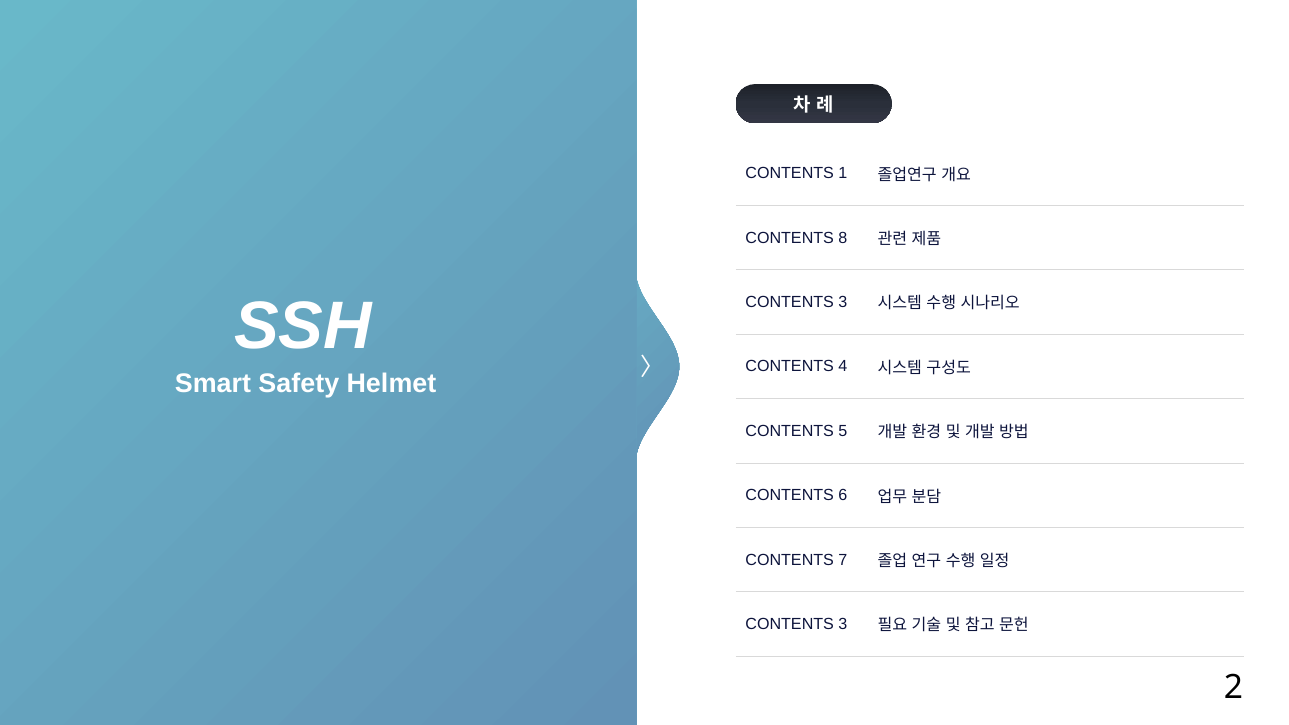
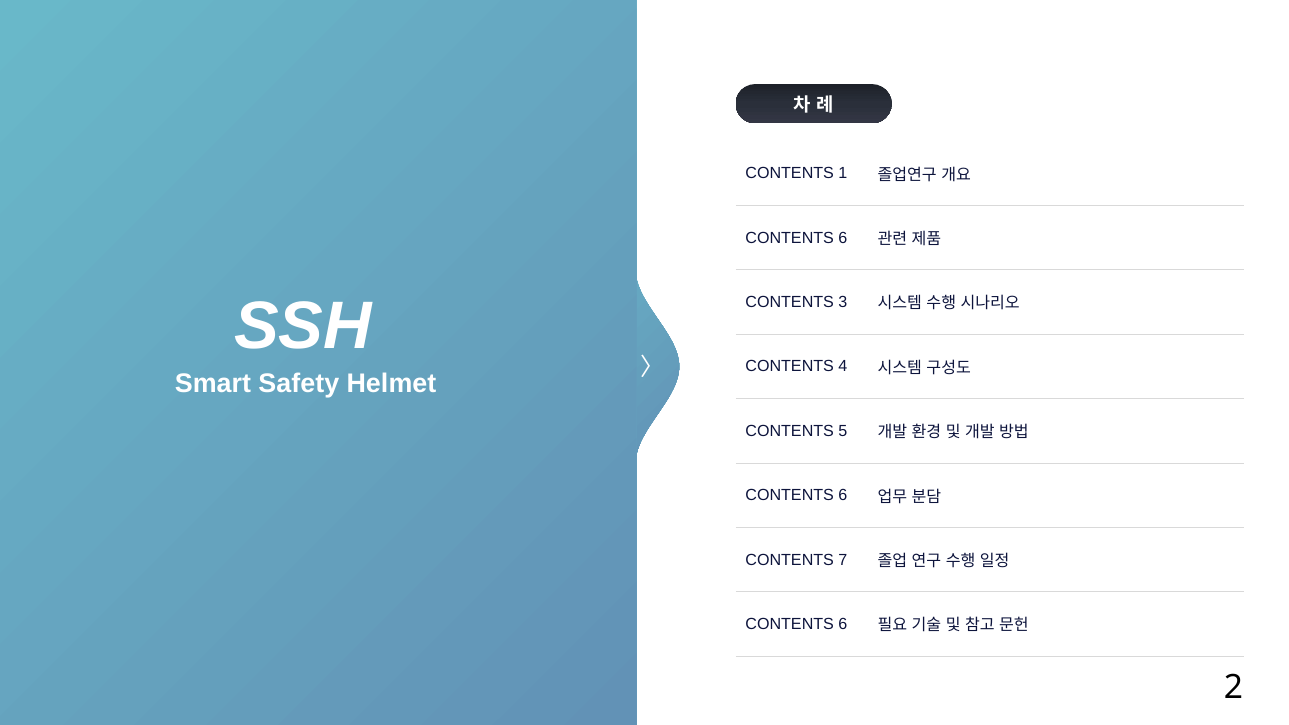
8 at (843, 238): 8 -> 6
3 at (843, 624): 3 -> 6
